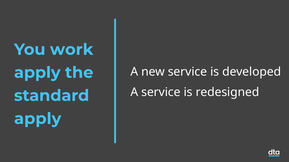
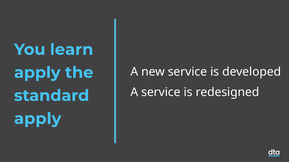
work: work -> learn
